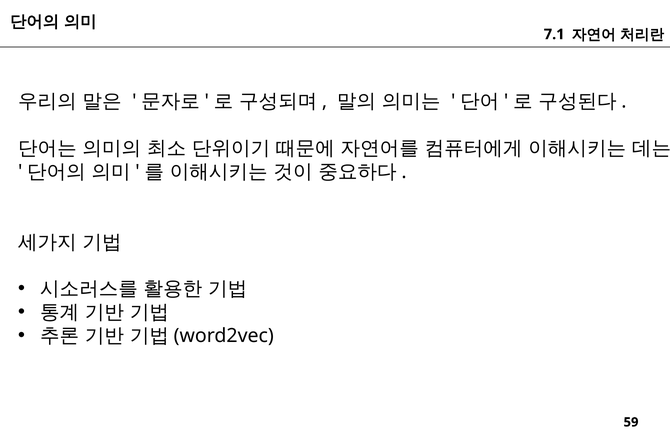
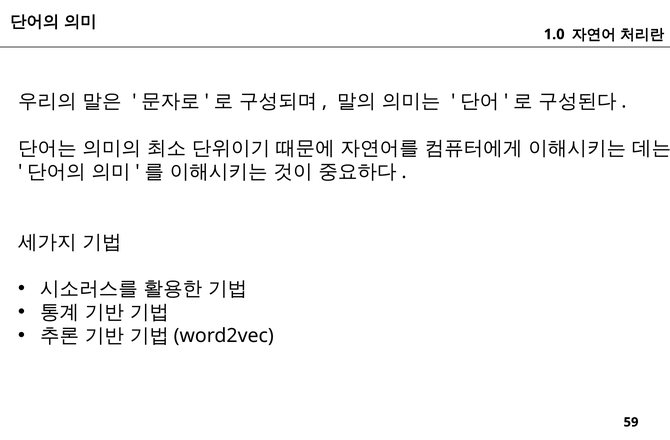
7.1: 7.1 -> 1.0
